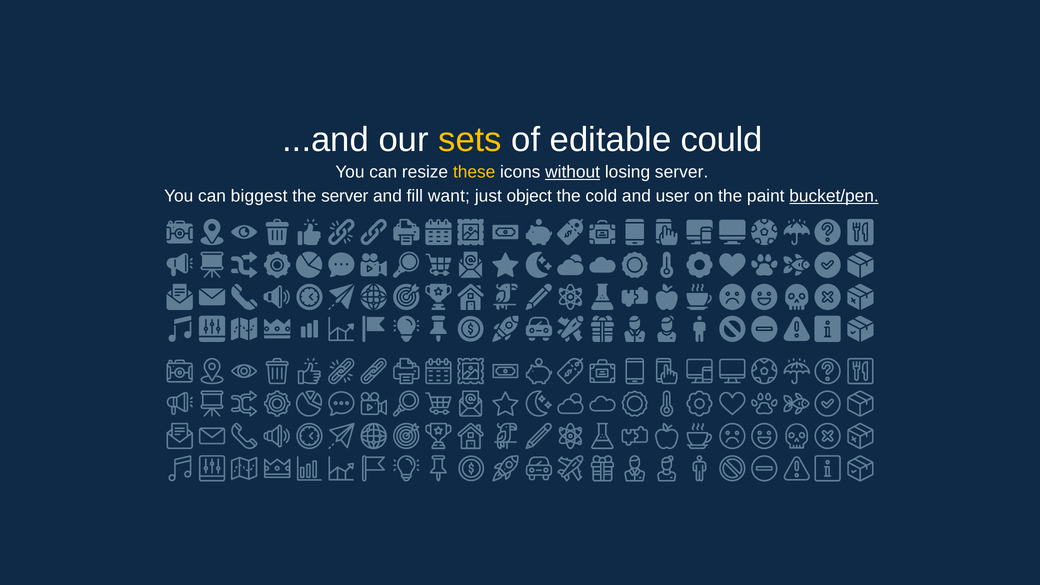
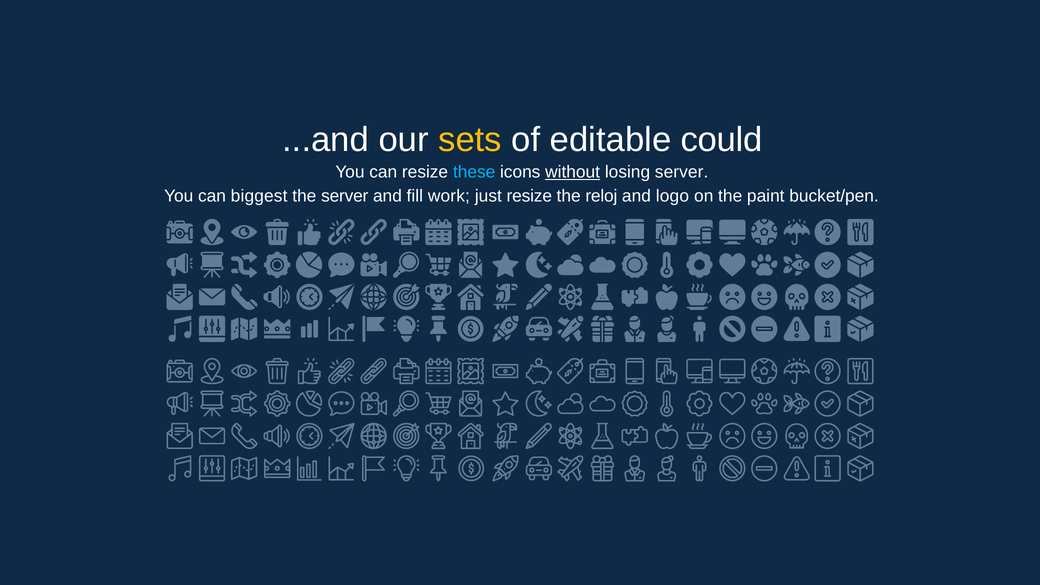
these colour: yellow -> light blue
want: want -> work
just object: object -> resize
cold: cold -> reloj
user: user -> logo
bucket/pen underline: present -> none
